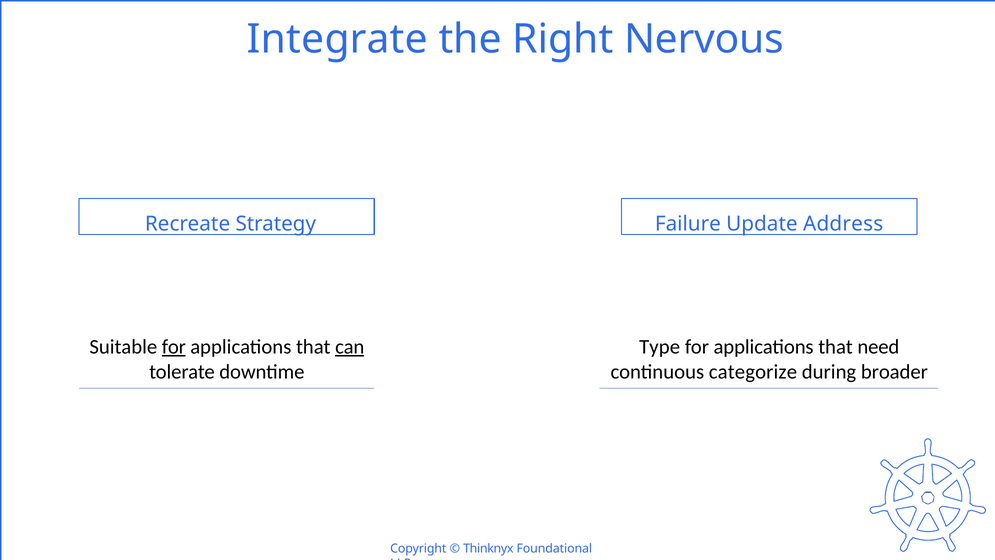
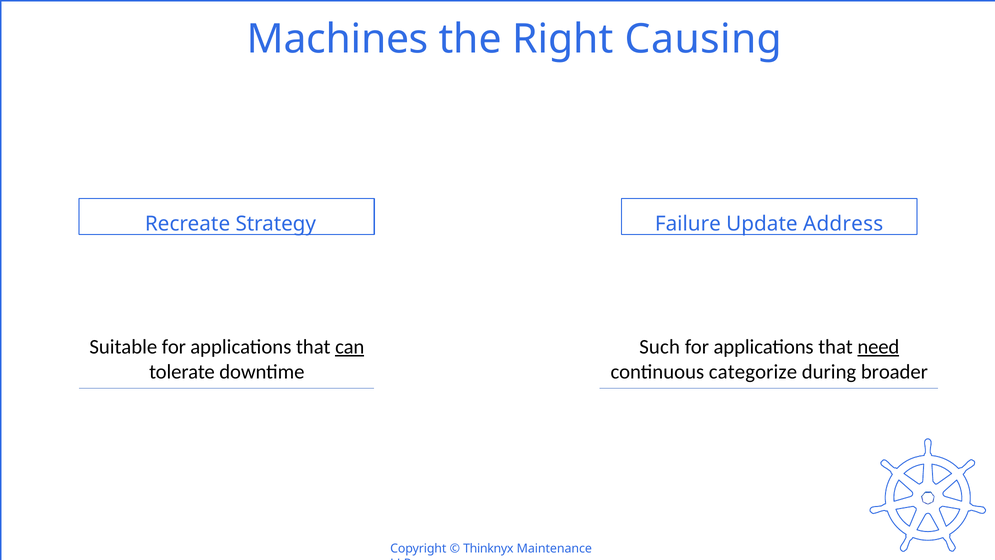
Integrate: Integrate -> Machines
Nervous: Nervous -> Causing
for at (174, 347) underline: present -> none
Type: Type -> Such
need underline: none -> present
Foundational: Foundational -> Maintenance
